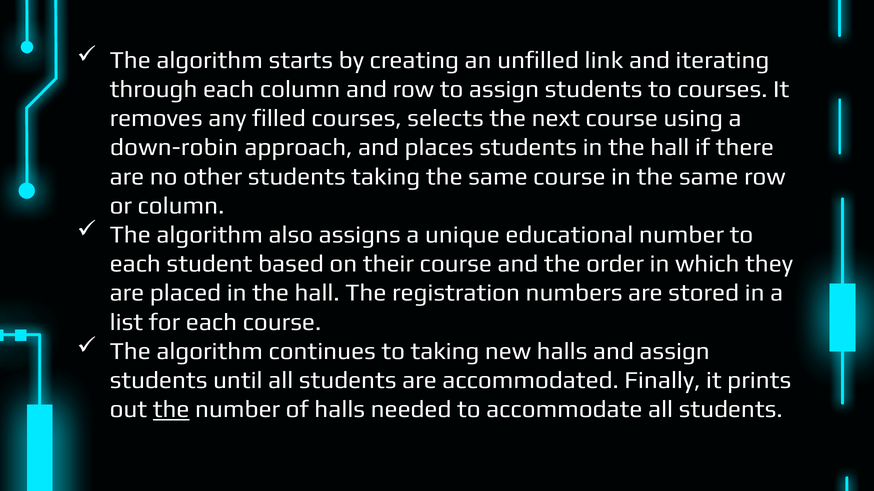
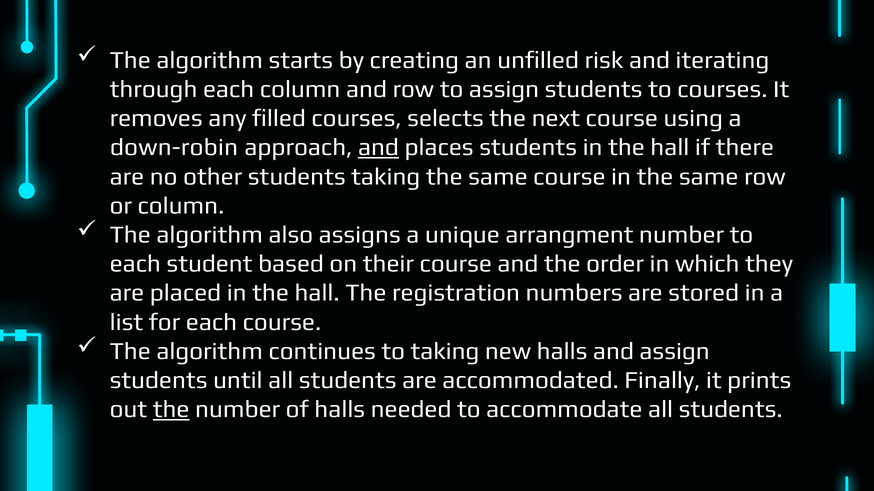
link: link -> risk
and at (378, 148) underline: none -> present
educational: educational -> arrangment
